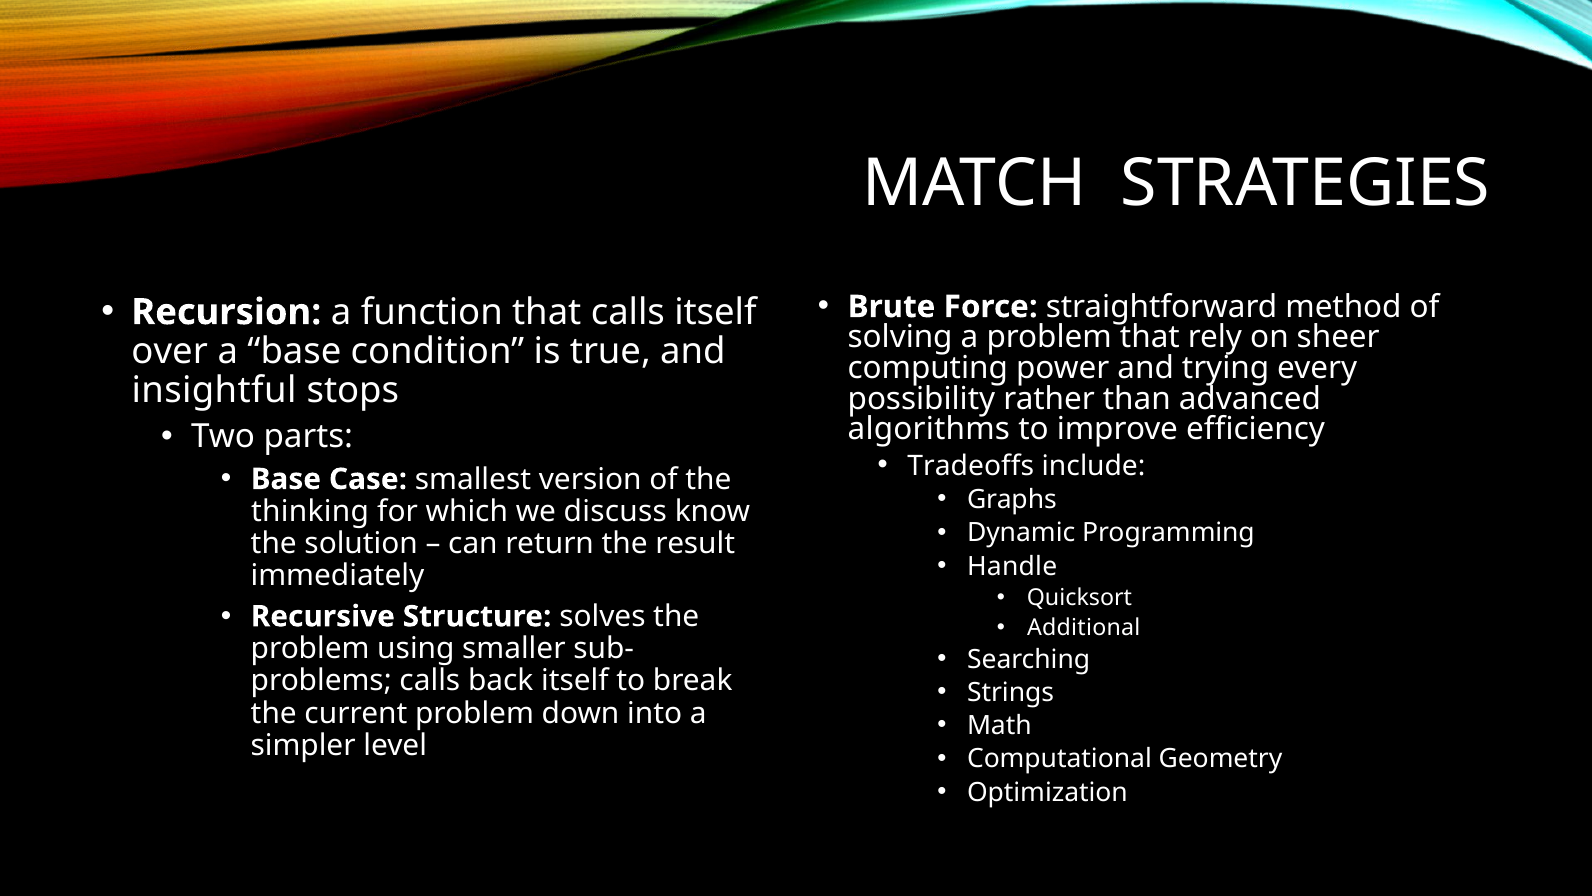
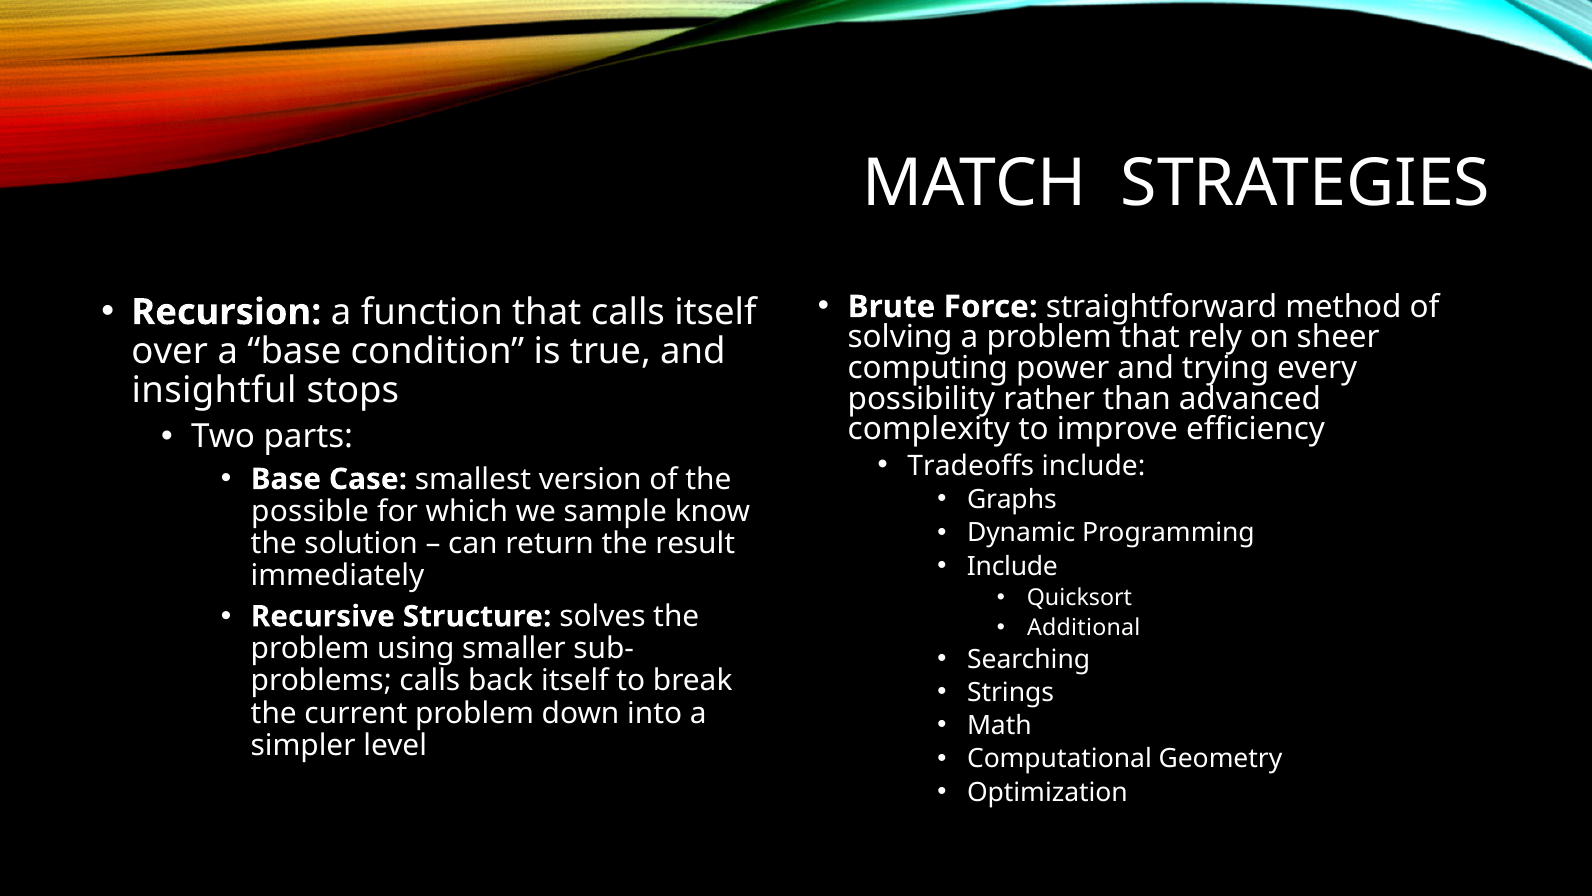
algorithms: algorithms -> complexity
thinking: thinking -> possible
discuss: discuss -> sample
Handle at (1012, 566): Handle -> Include
